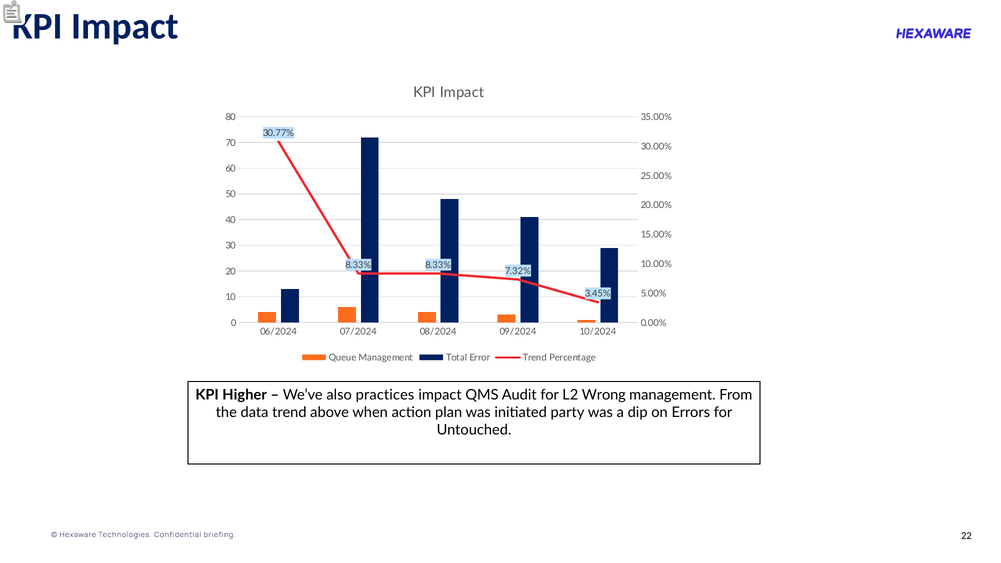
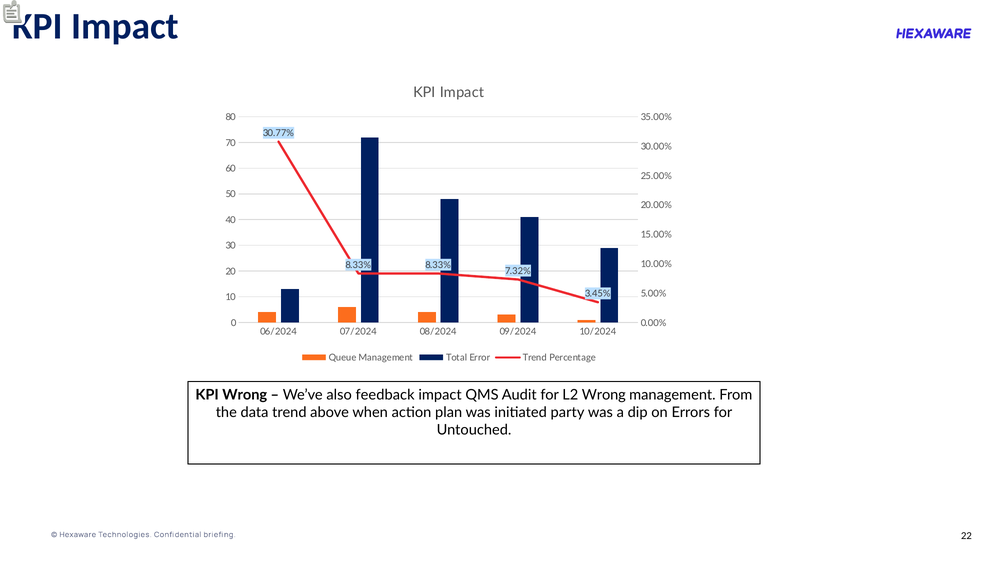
KPI Higher: Higher -> Wrong
practices: practices -> feedback
